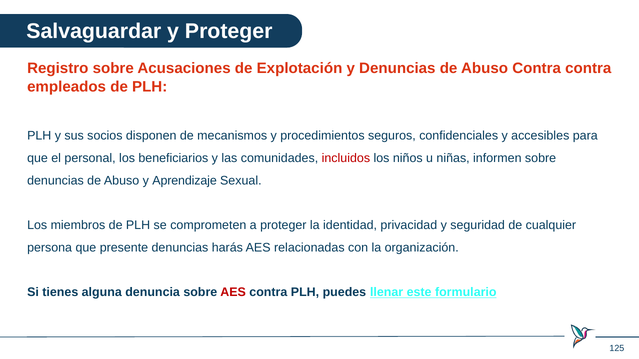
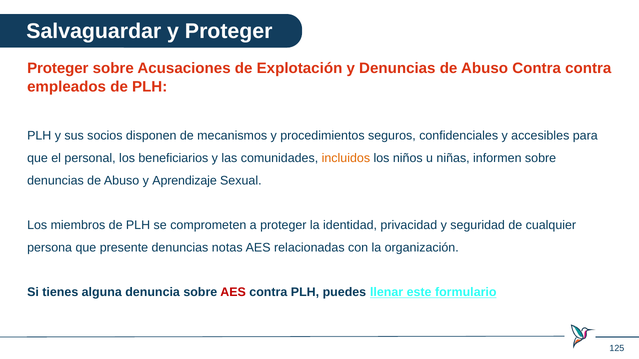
Registro at (58, 69): Registro -> Proteger
incluidos colour: red -> orange
harás: harás -> notas
